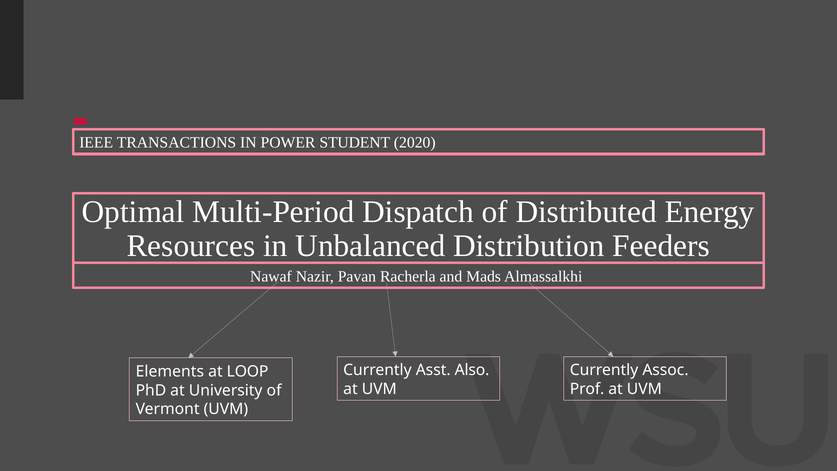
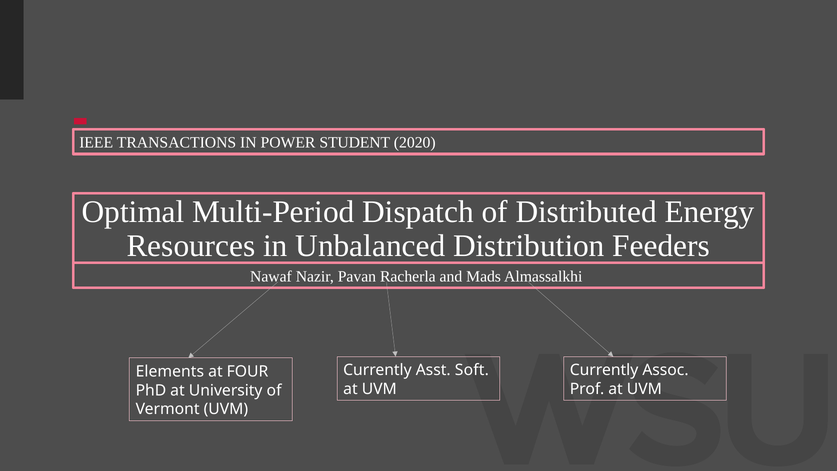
Also: Also -> Soft
LOOP: LOOP -> FOUR
